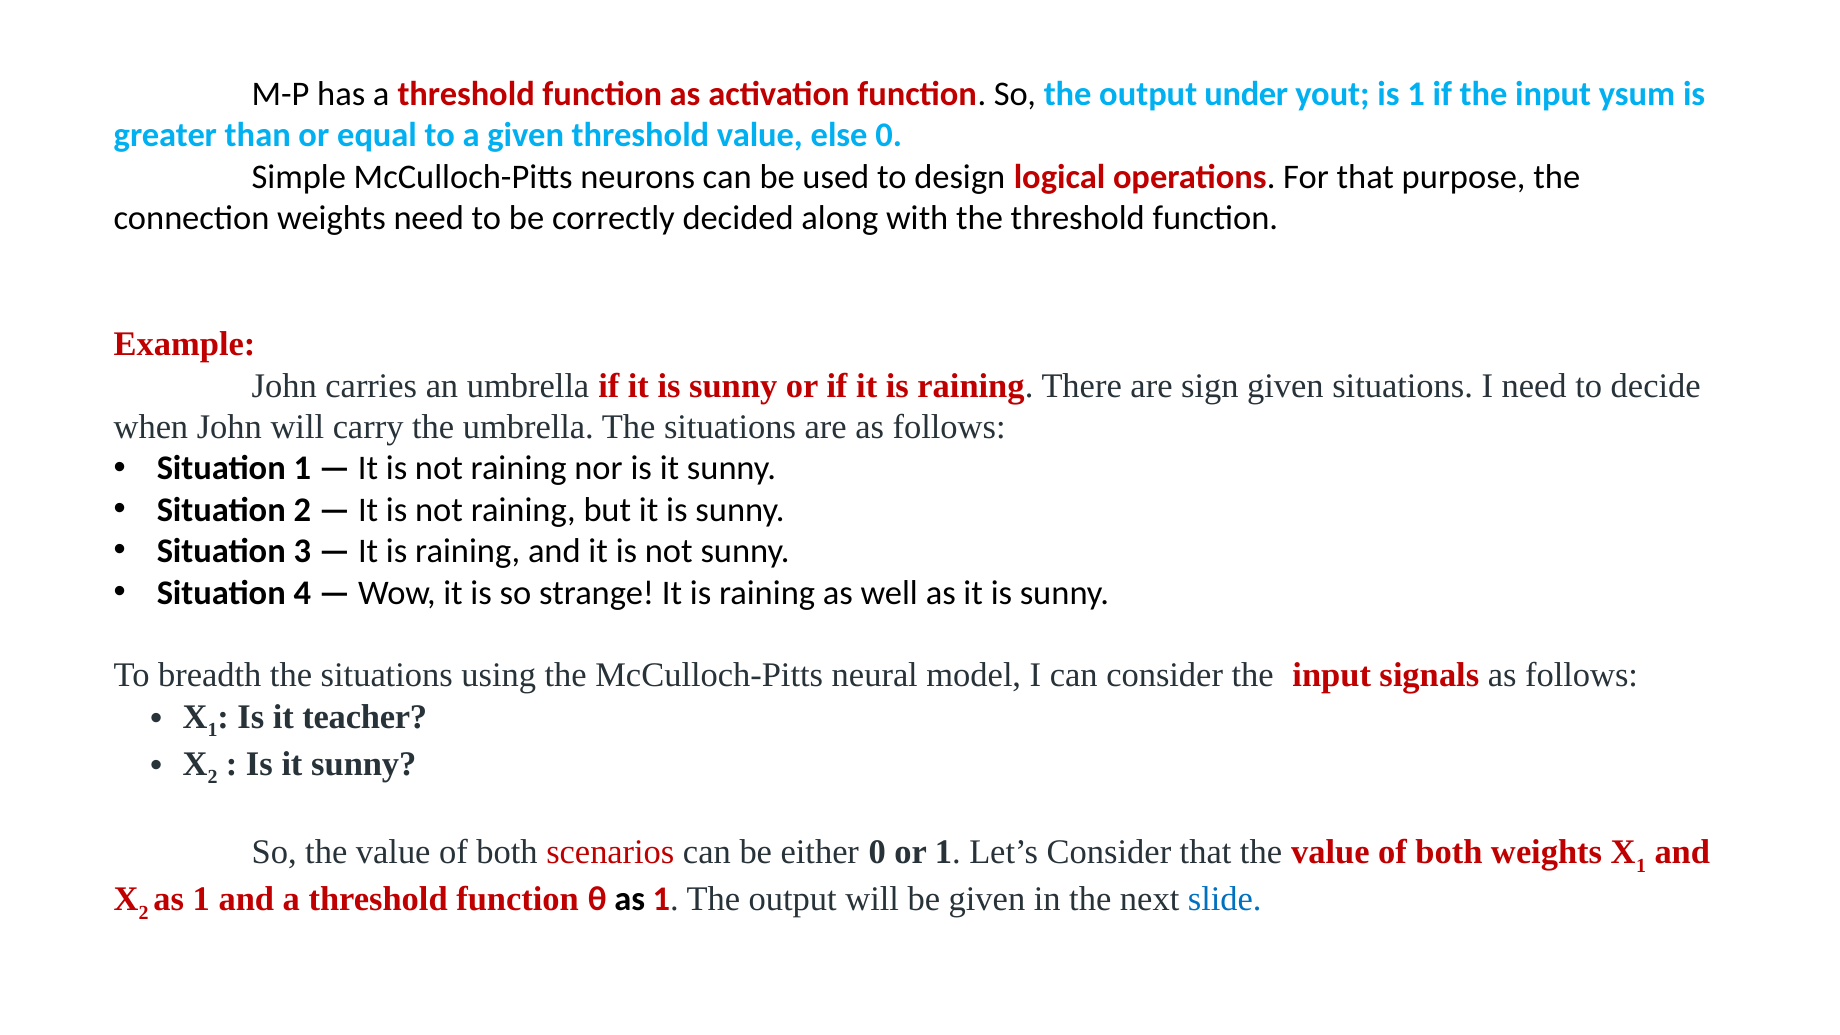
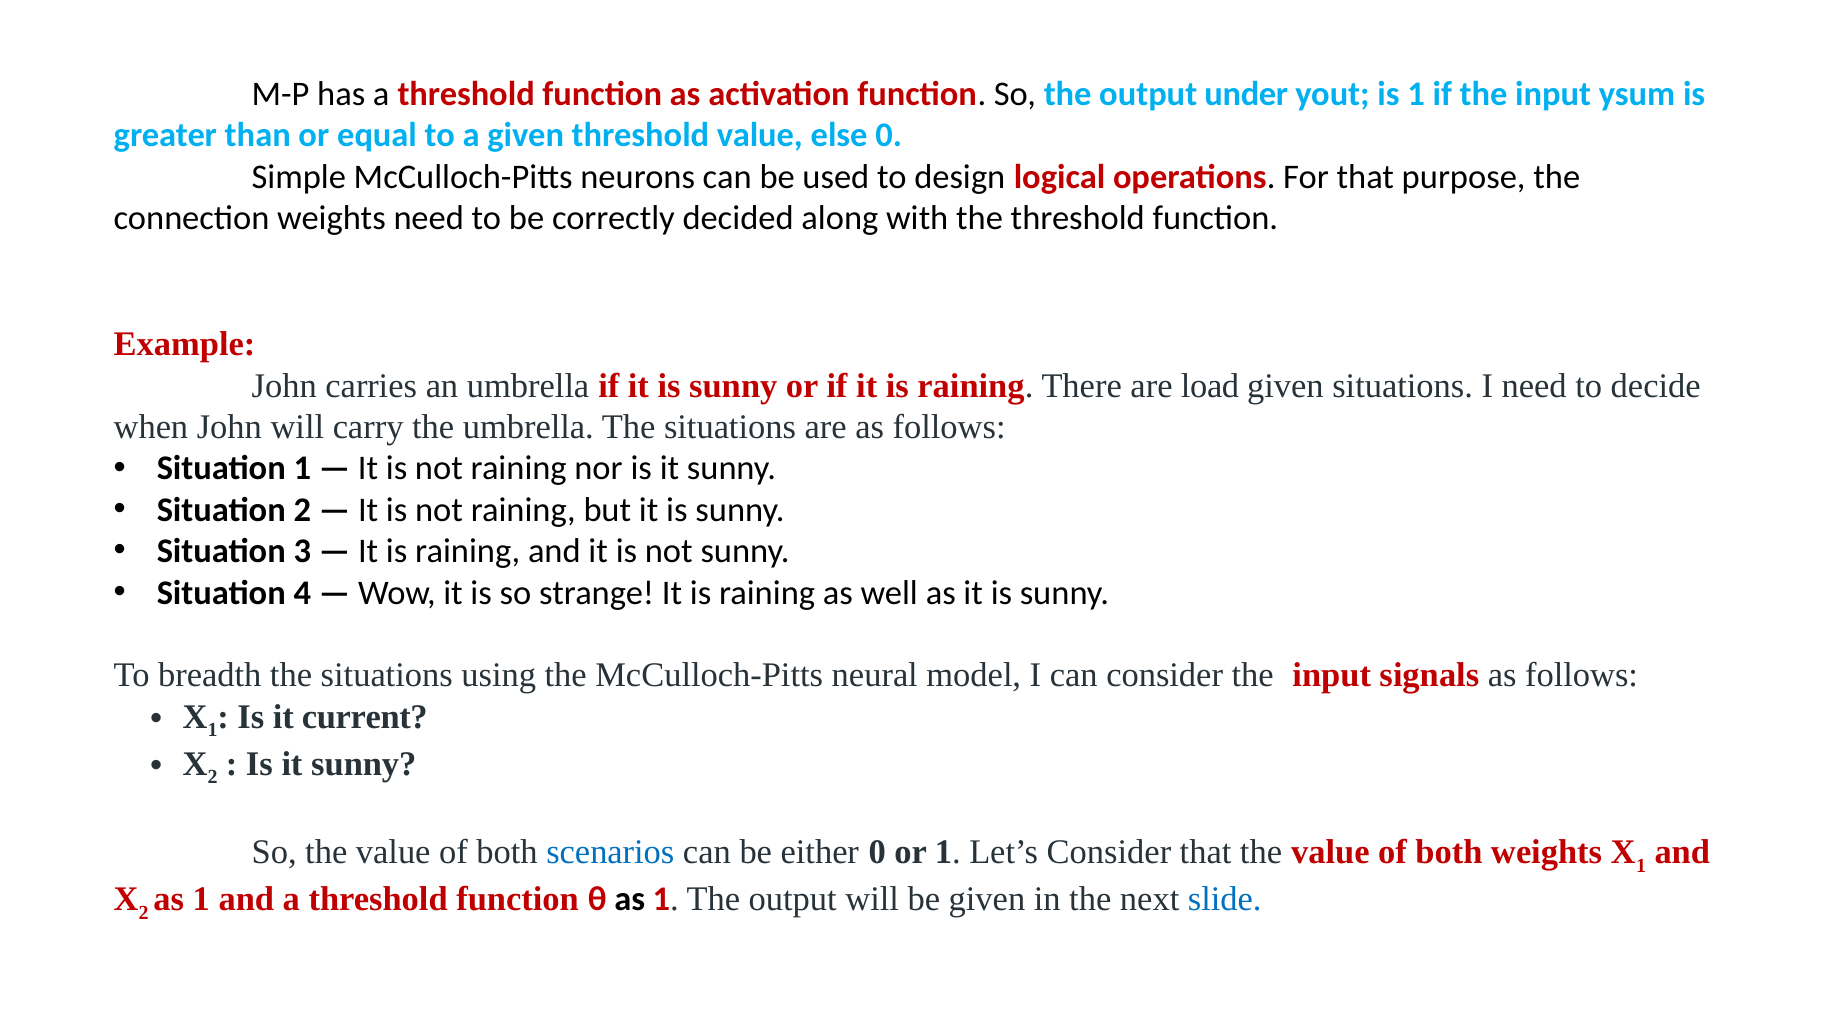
sign: sign -> load
teacher: teacher -> current
scenarios colour: red -> blue
